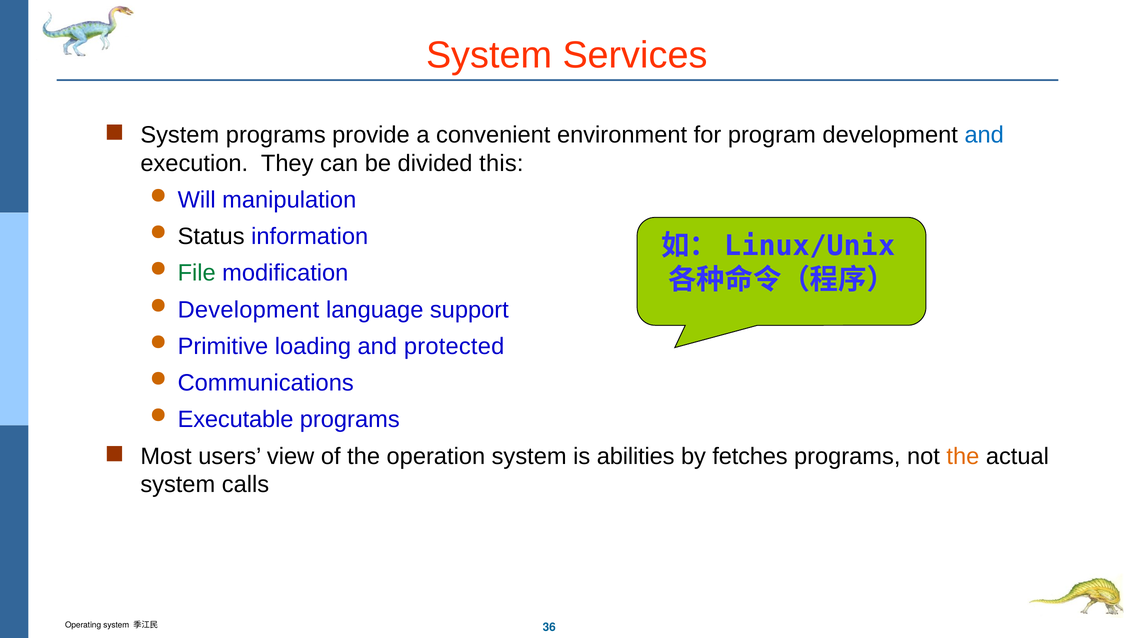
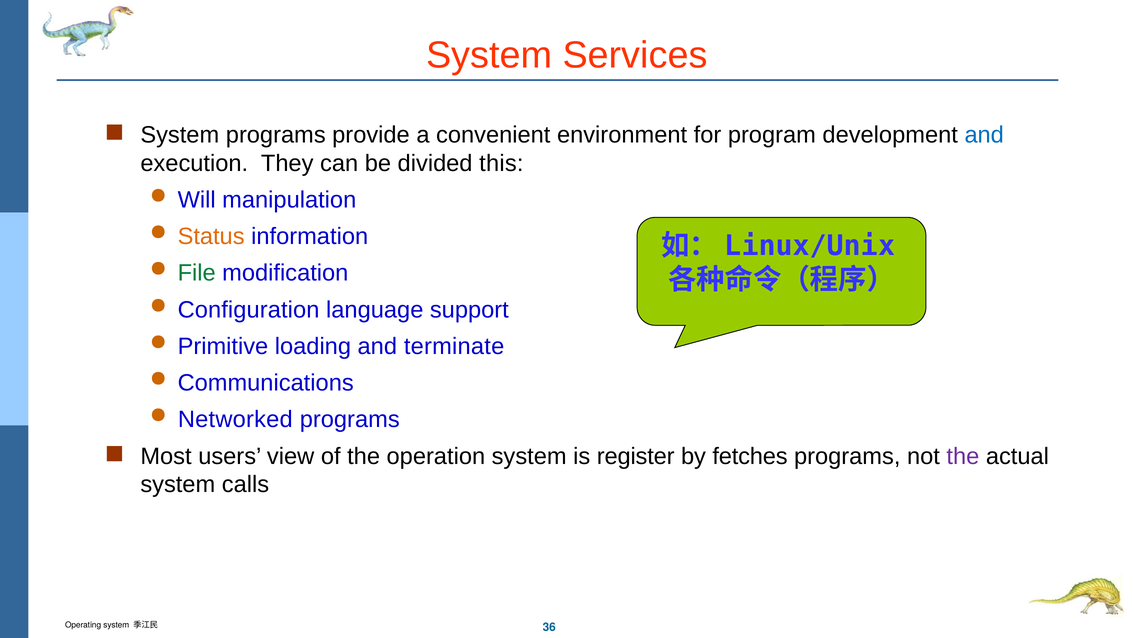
Status colour: black -> orange
Development at (248, 310): Development -> Configuration
protected: protected -> terminate
Executable: Executable -> Networked
abilities: abilities -> register
the at (963, 456) colour: orange -> purple
